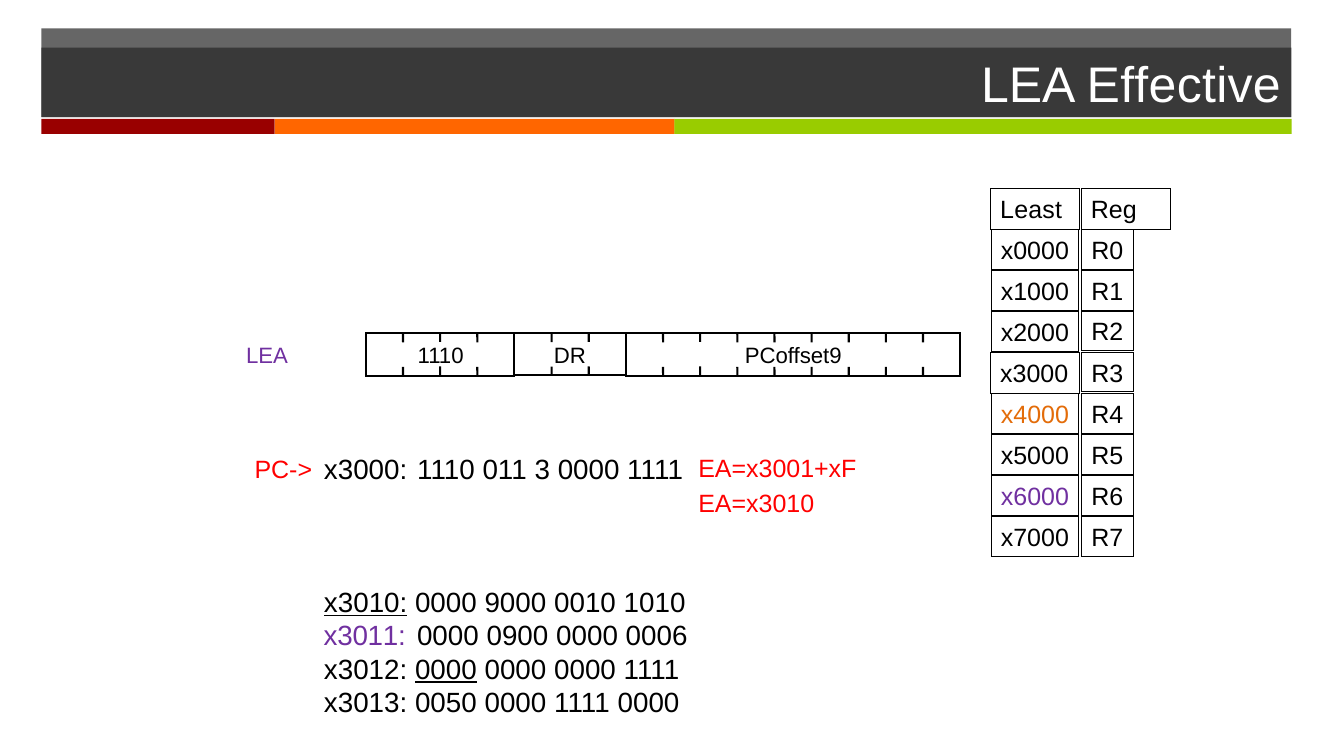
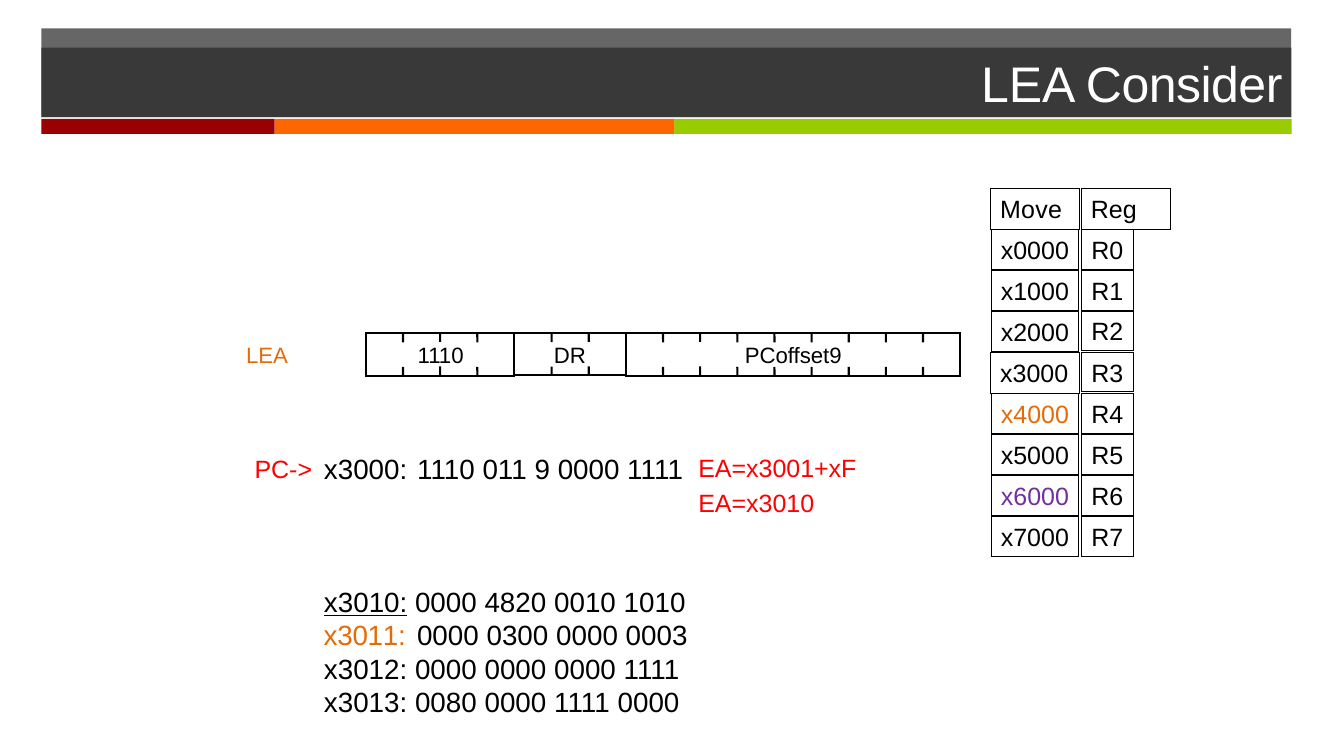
Effective: Effective -> Consider
Least: Least -> Move
LEA at (267, 356) colour: purple -> orange
3: 3 -> 9
9000: 9000 -> 4820
x3011 colour: purple -> orange
0900: 0900 -> 0300
0006: 0006 -> 0003
0000 at (446, 670) underline: present -> none
0050: 0050 -> 0080
